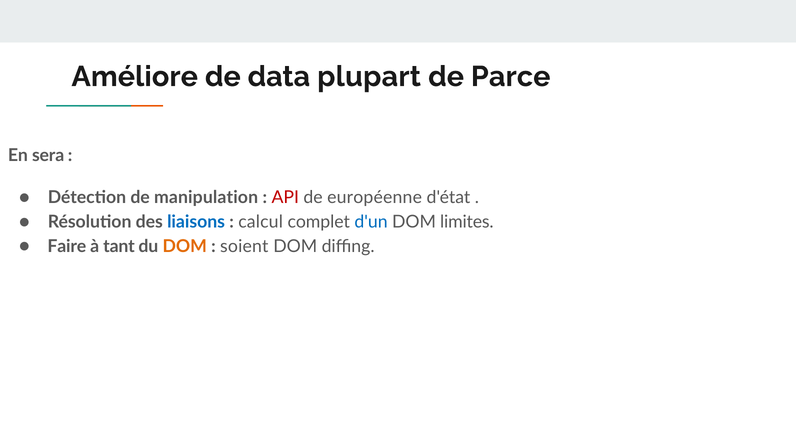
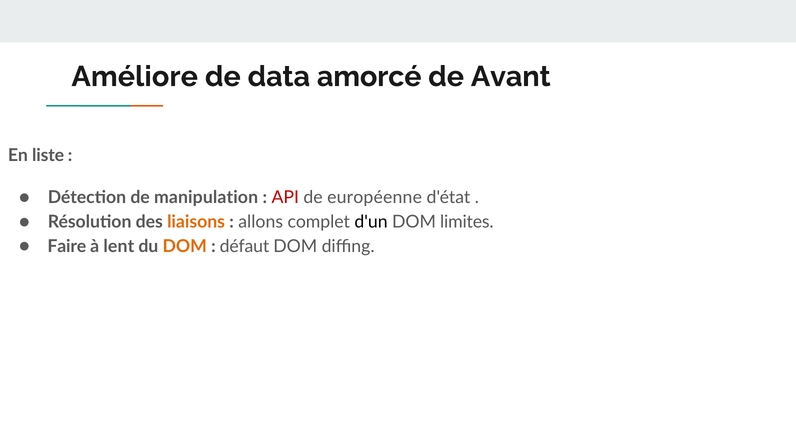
plupart: plupart -> amorcé
Parce: Parce -> Avant
sera: sera -> liste
liaisons colour: blue -> orange
calcul: calcul -> allons
d'un colour: blue -> black
tant: tant -> lent
soient: soient -> défaut
